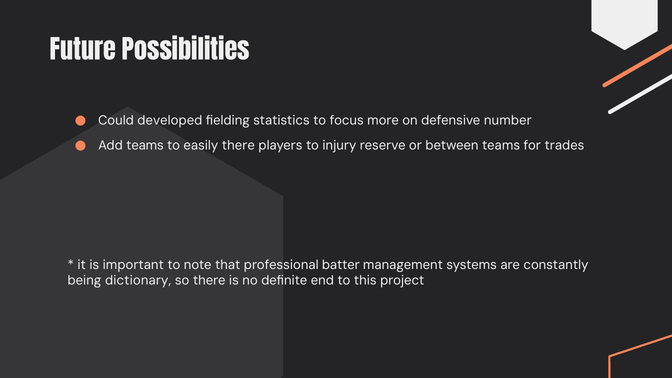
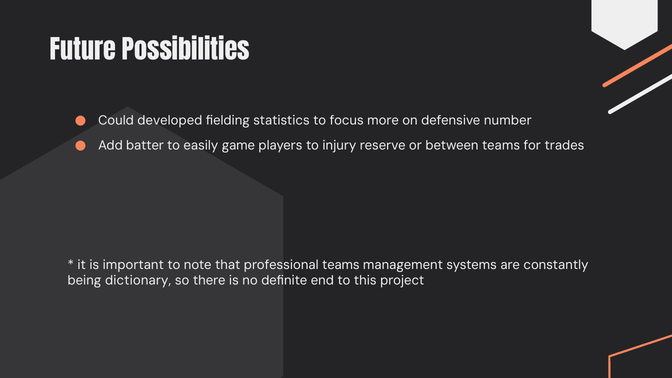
Add teams: teams -> batter
easily there: there -> game
professional batter: batter -> teams
